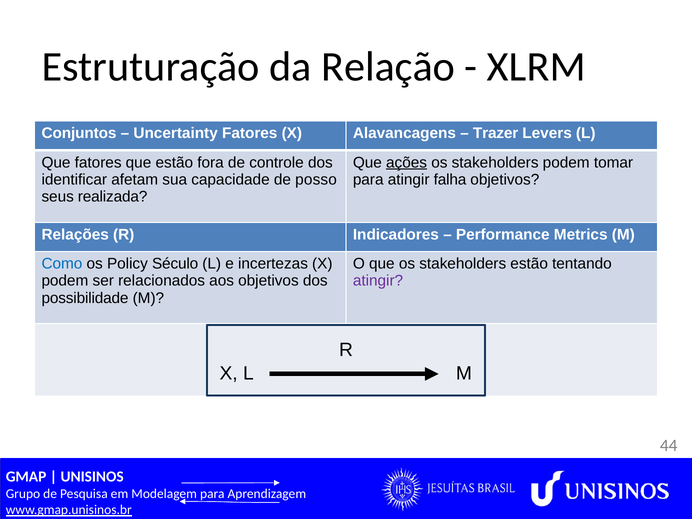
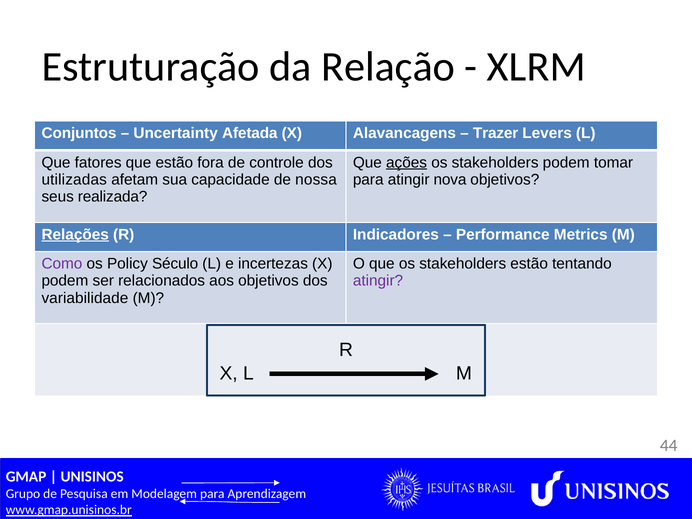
Uncertainty Fatores: Fatores -> Afetada
identificar: identificar -> utilizadas
posso: posso -> nossa
falha: falha -> nova
Relações underline: none -> present
Como colour: blue -> purple
possibilidade: possibilidade -> variabilidade
